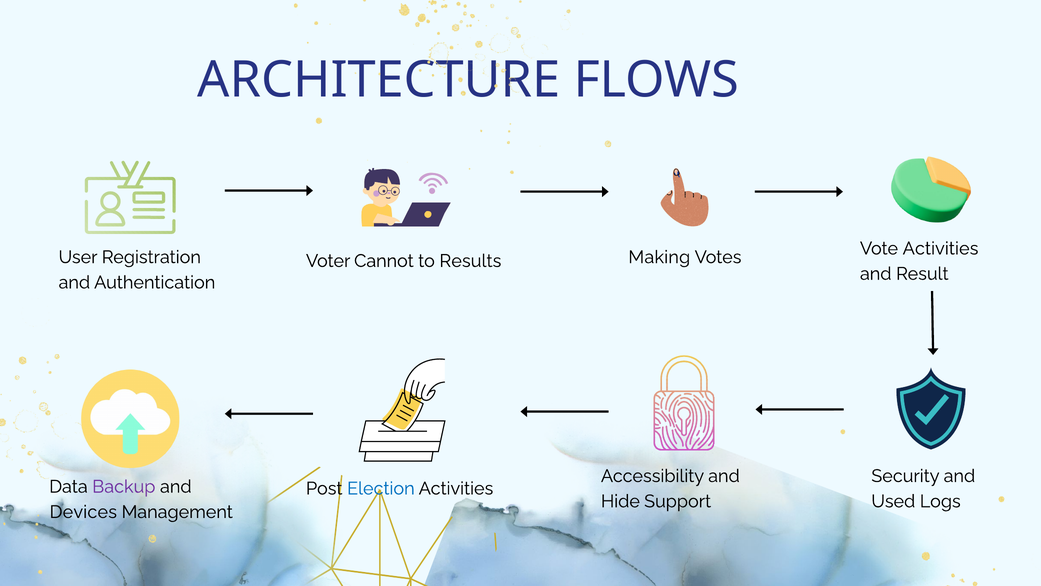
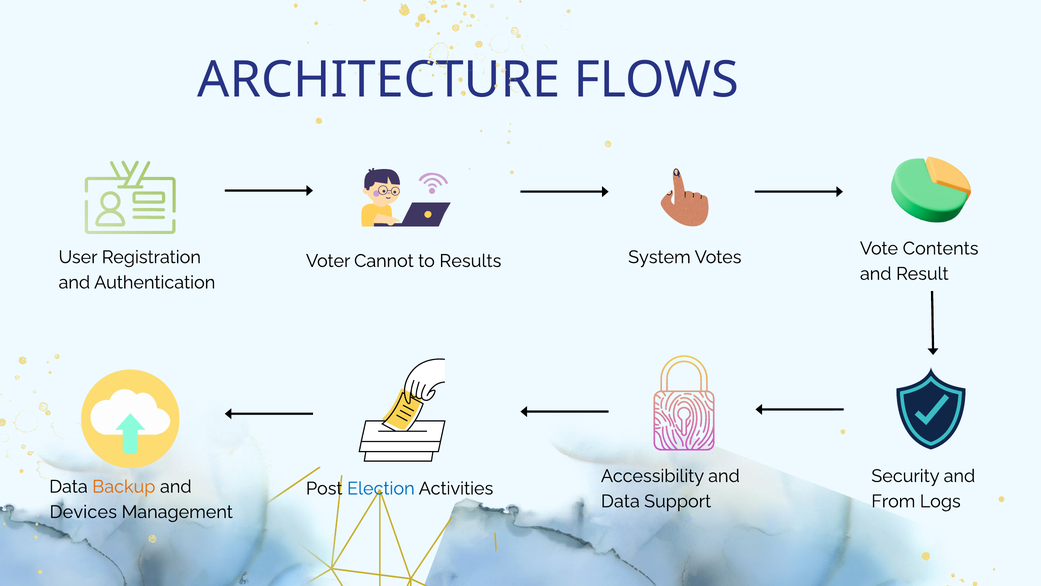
Vote Activities: Activities -> Contents
Making: Making -> System
Backup colour: purple -> orange
Hide at (620, 501): Hide -> Data
Used: Used -> From
